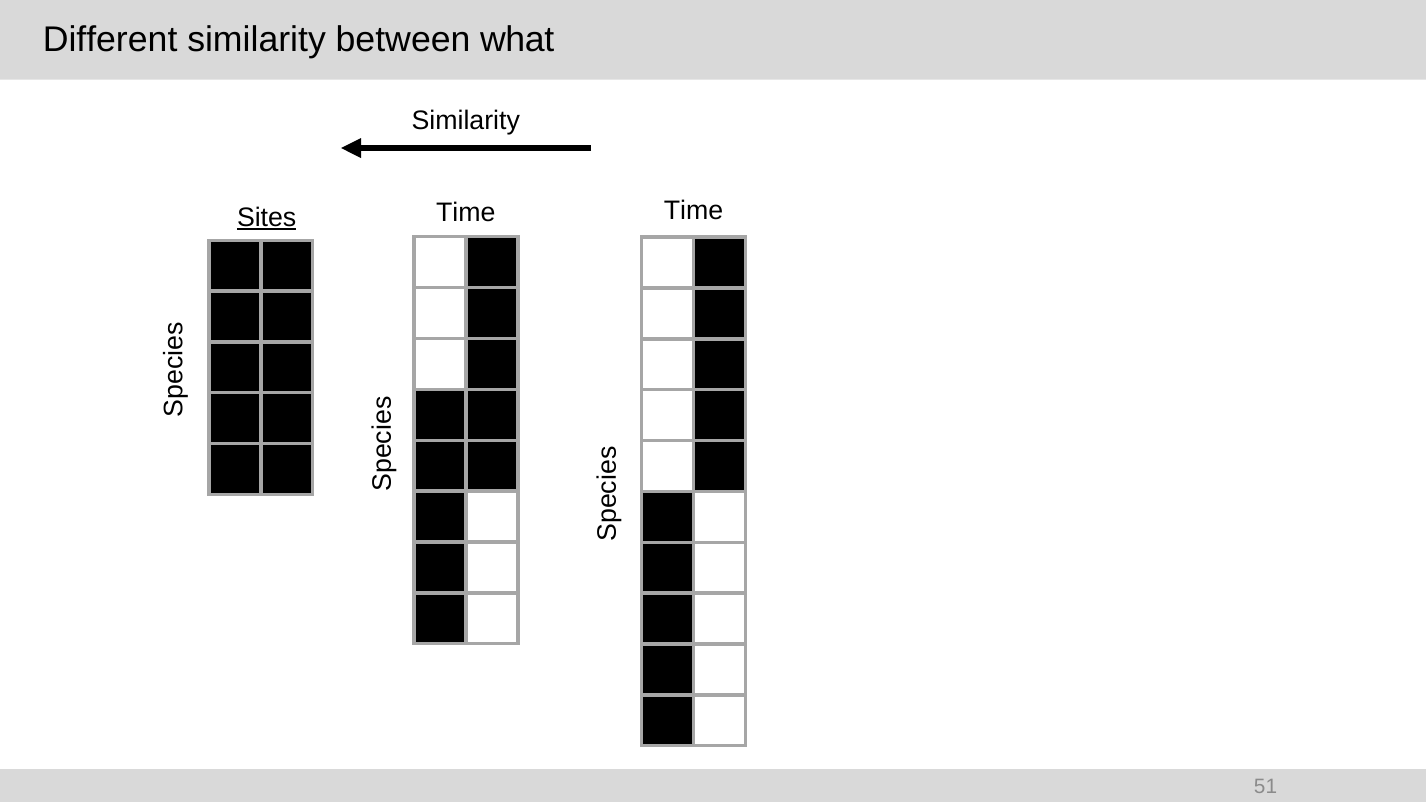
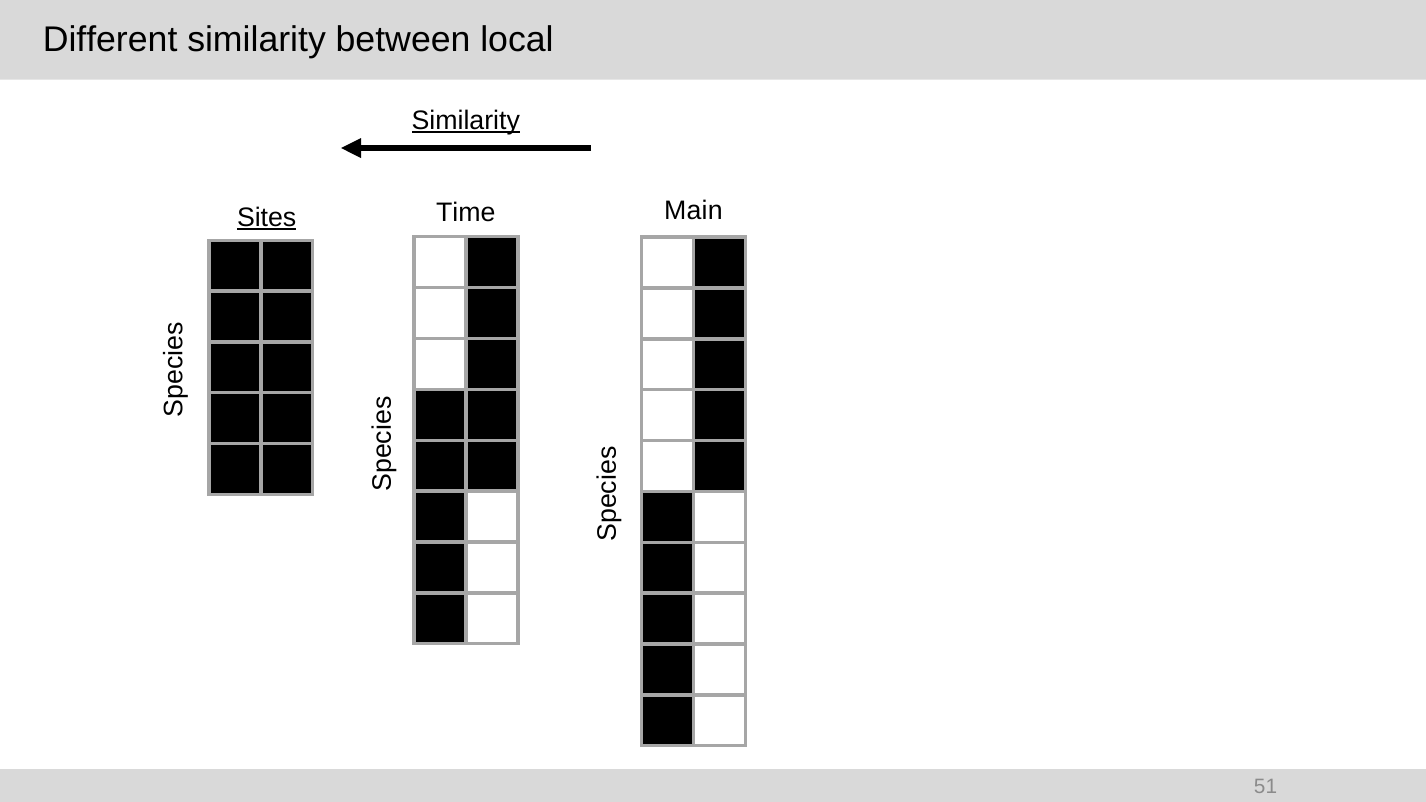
what: what -> local
Similarity at (466, 121) underline: none -> present
Time at (694, 211): Time -> Main
